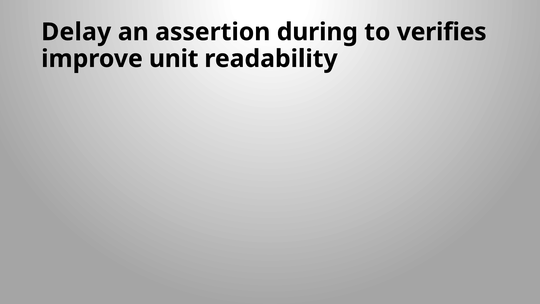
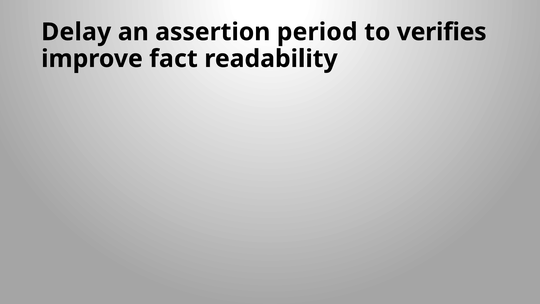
during: during -> period
unit: unit -> fact
